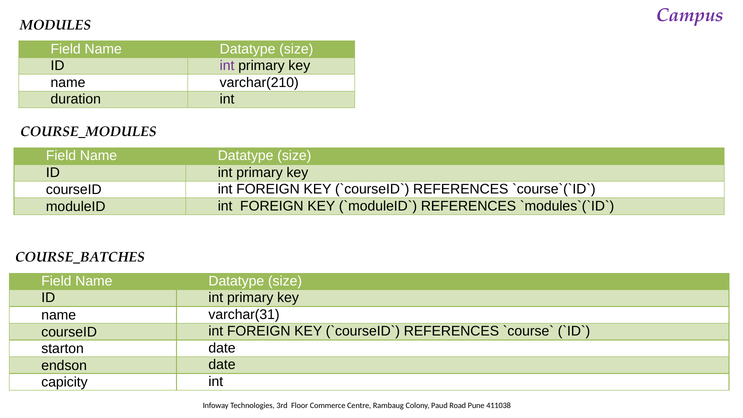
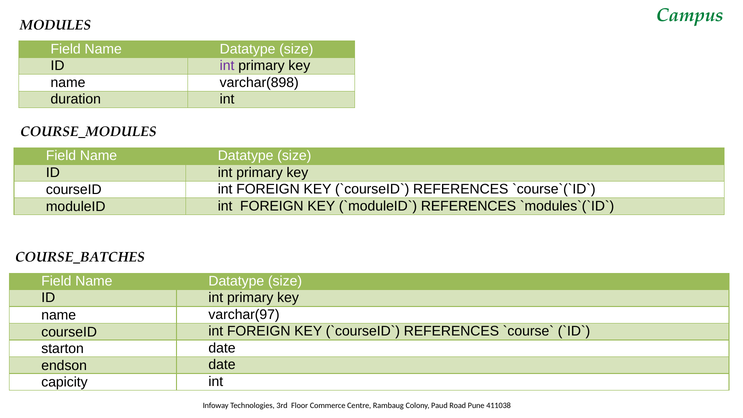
Campus colour: purple -> green
varchar(210: varchar(210 -> varchar(898
varchar(31: varchar(31 -> varchar(97
